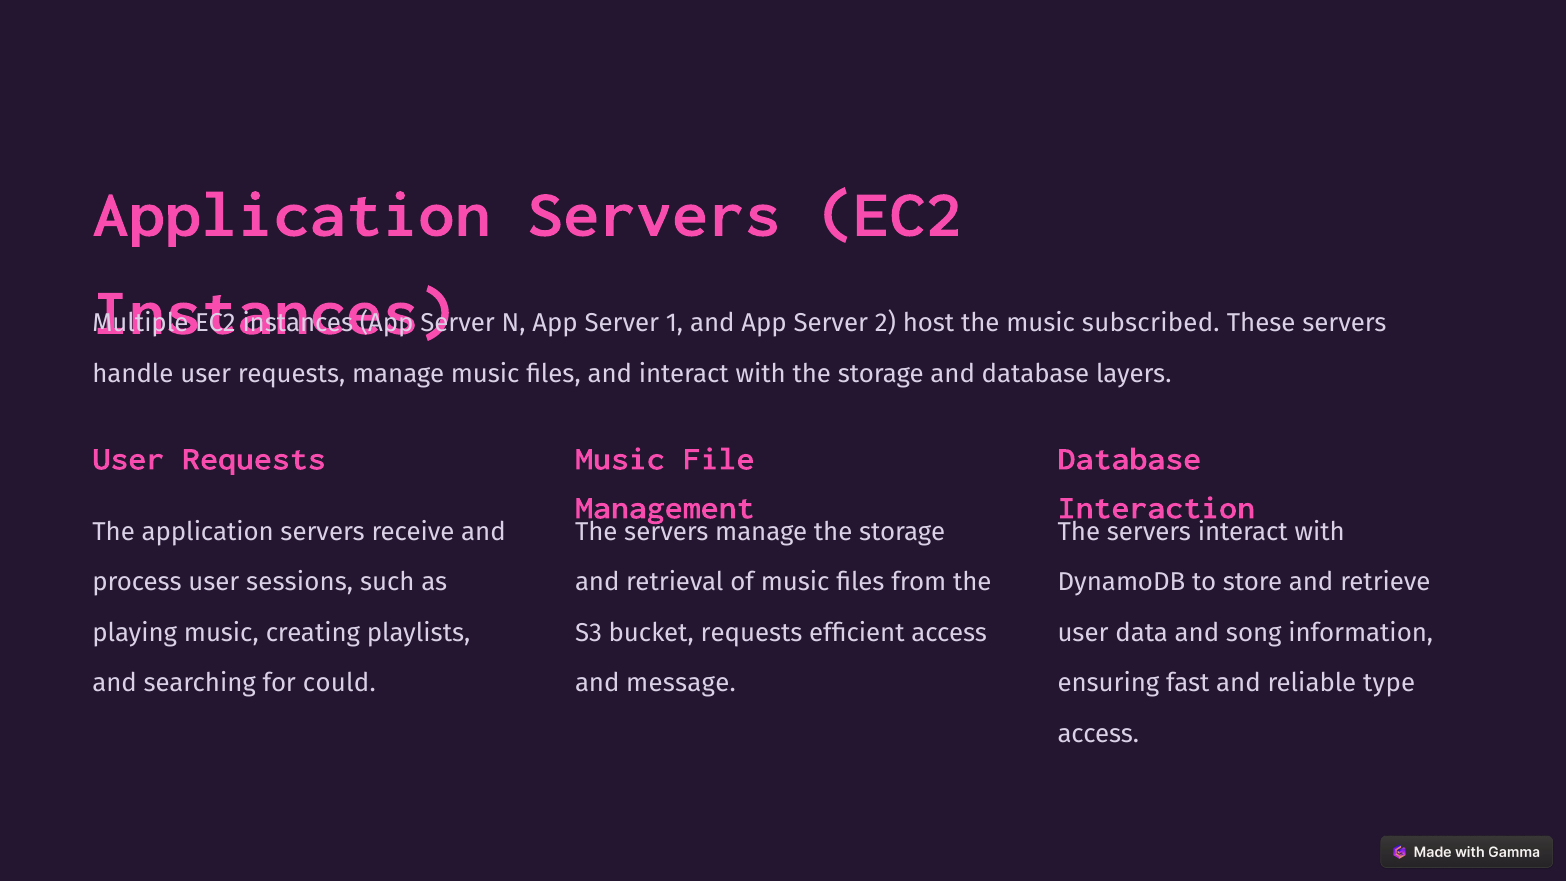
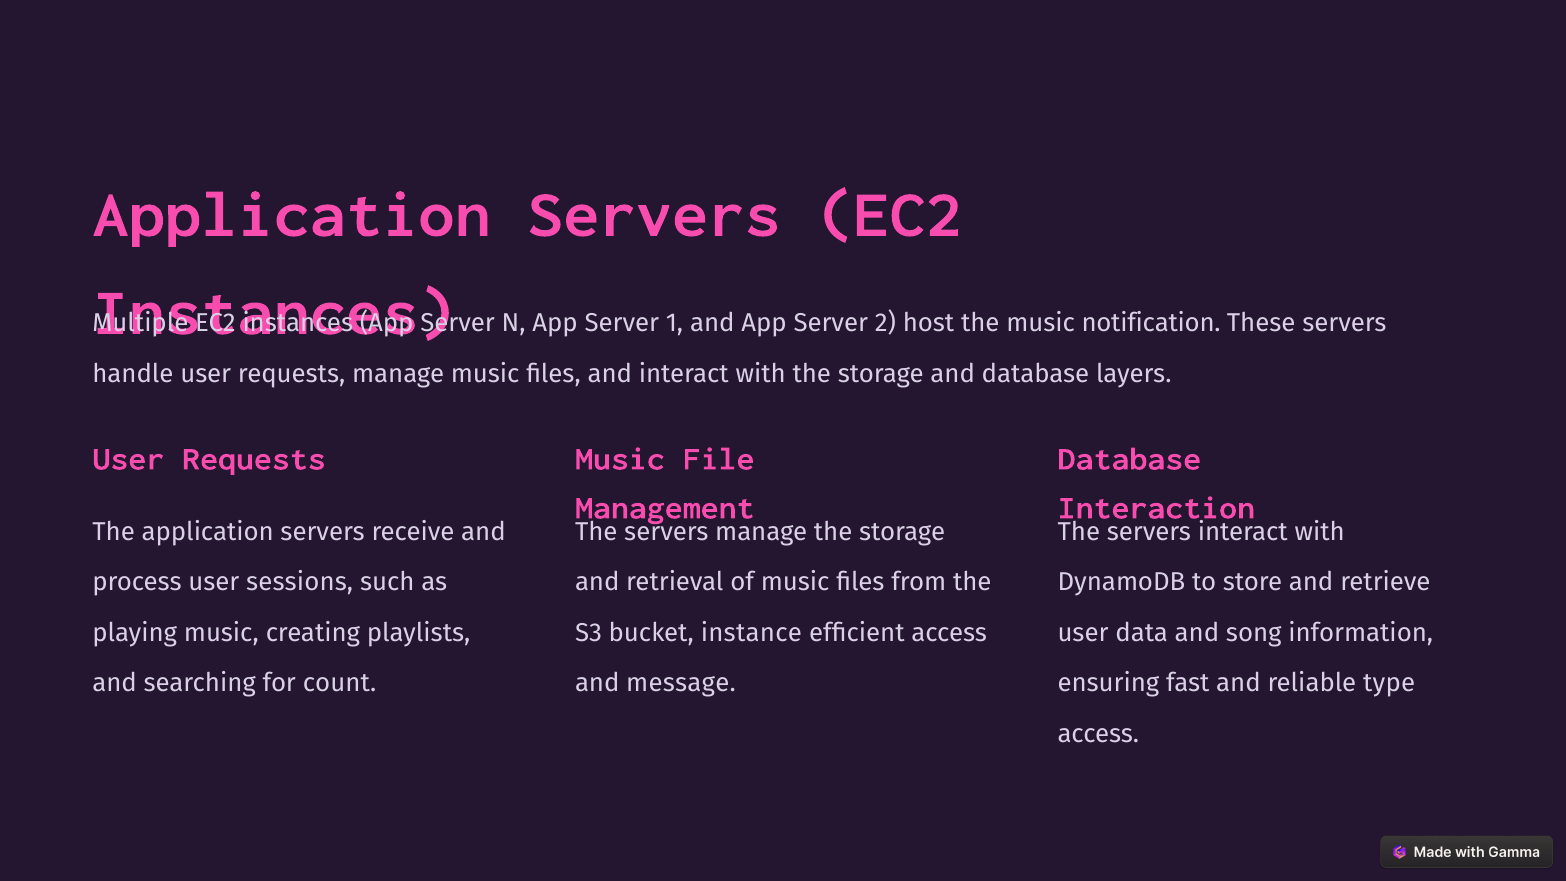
subscribed: subscribed -> notification
bucket requests: requests -> instance
could: could -> count
